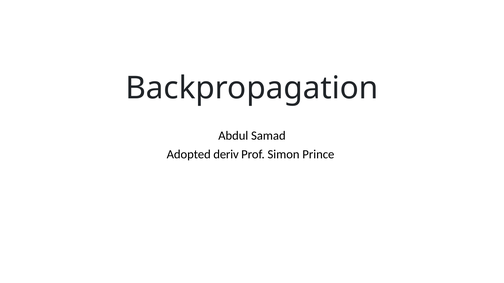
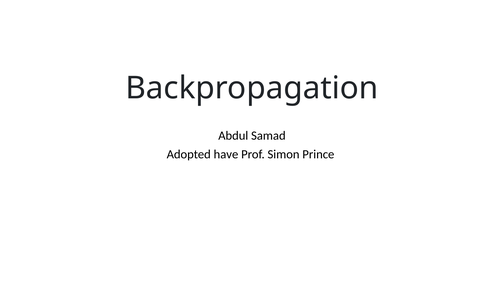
deriv: deriv -> have
